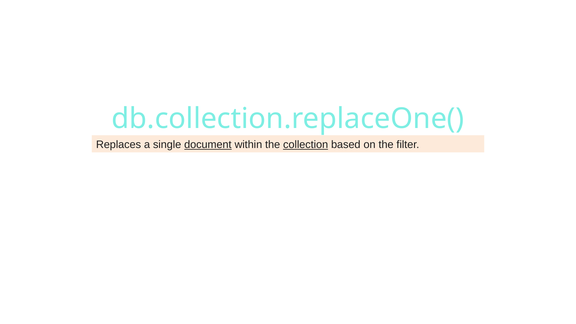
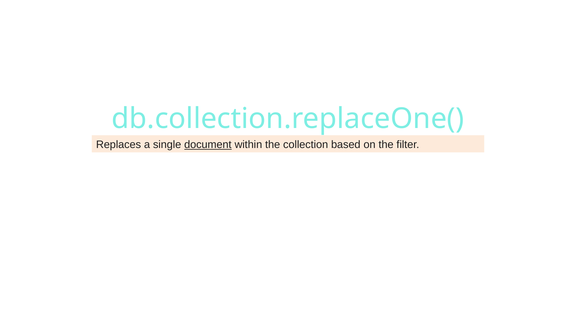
collection underline: present -> none
